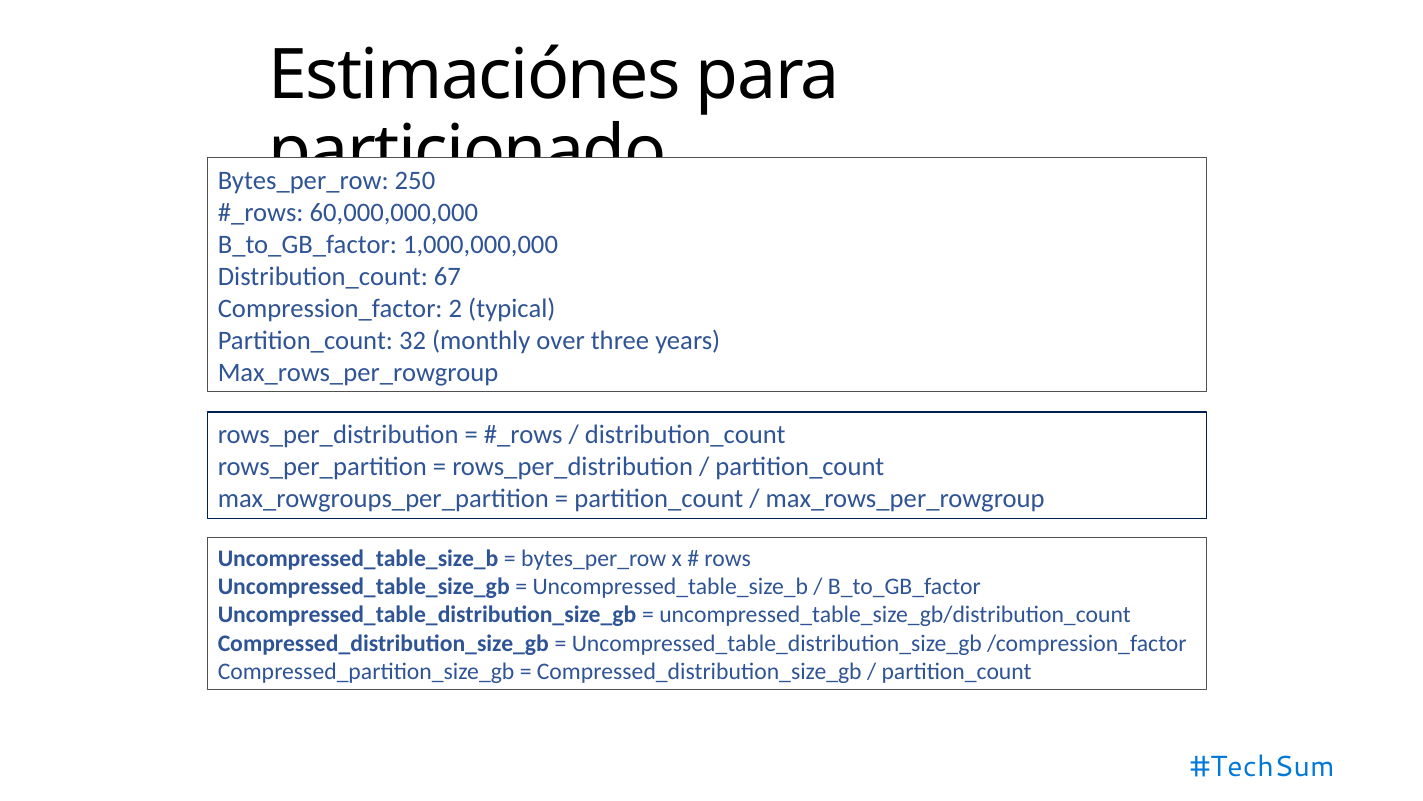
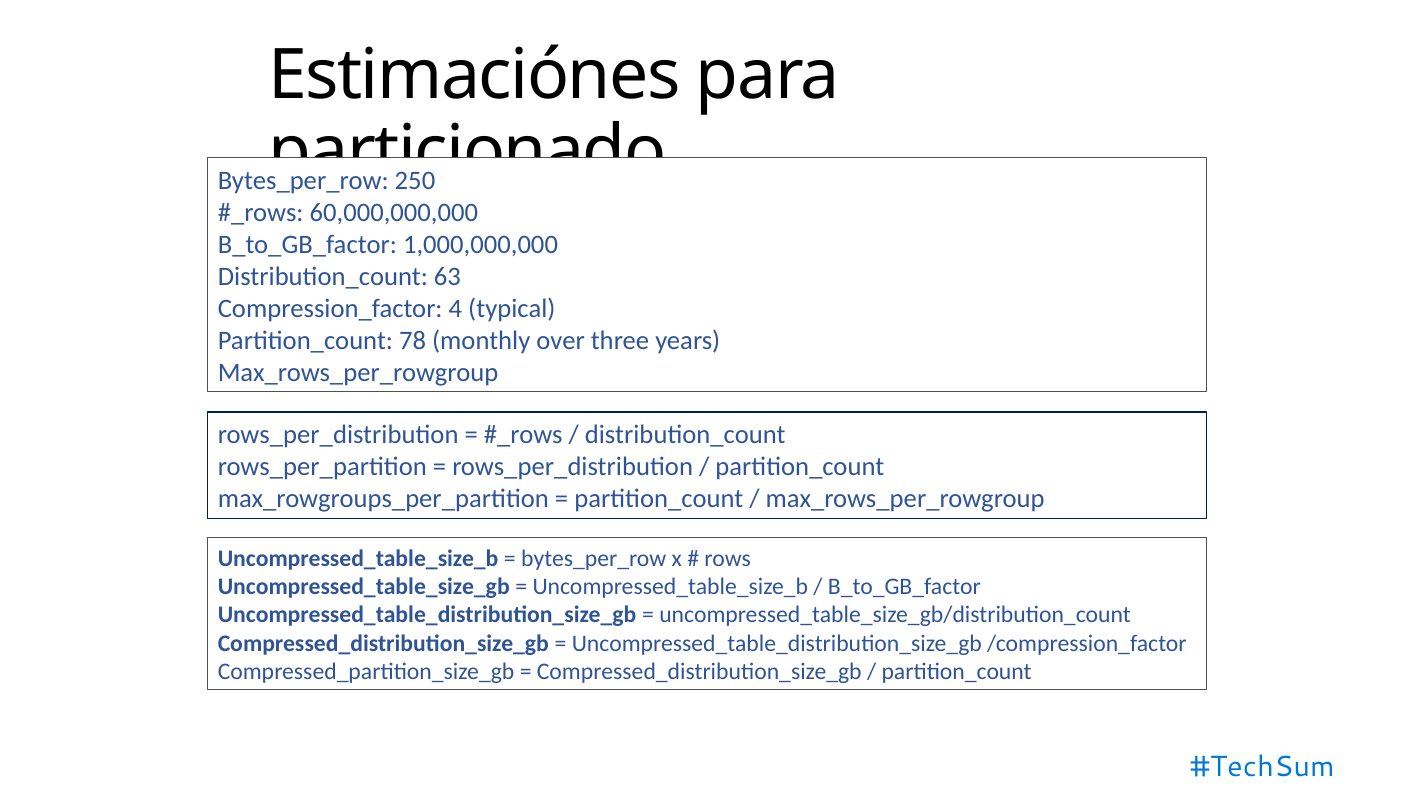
67: 67 -> 63
2: 2 -> 4
32: 32 -> 78
